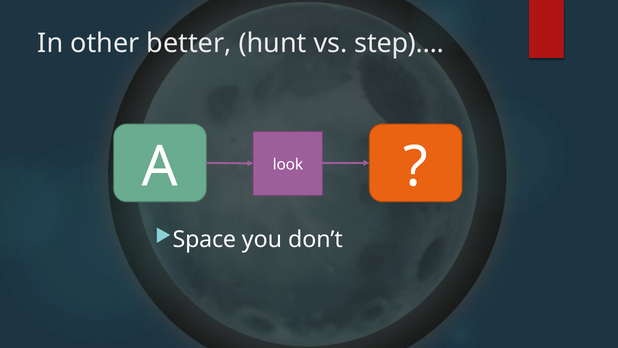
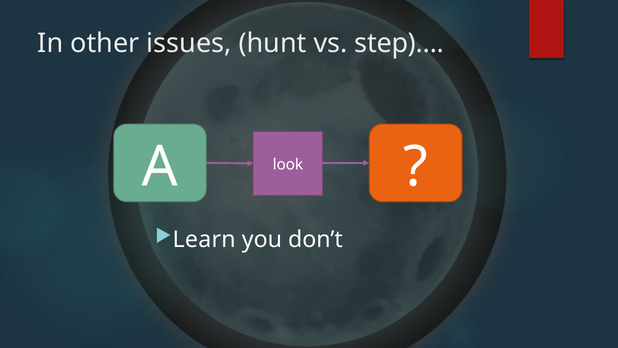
better: better -> issues
Space: Space -> Learn
